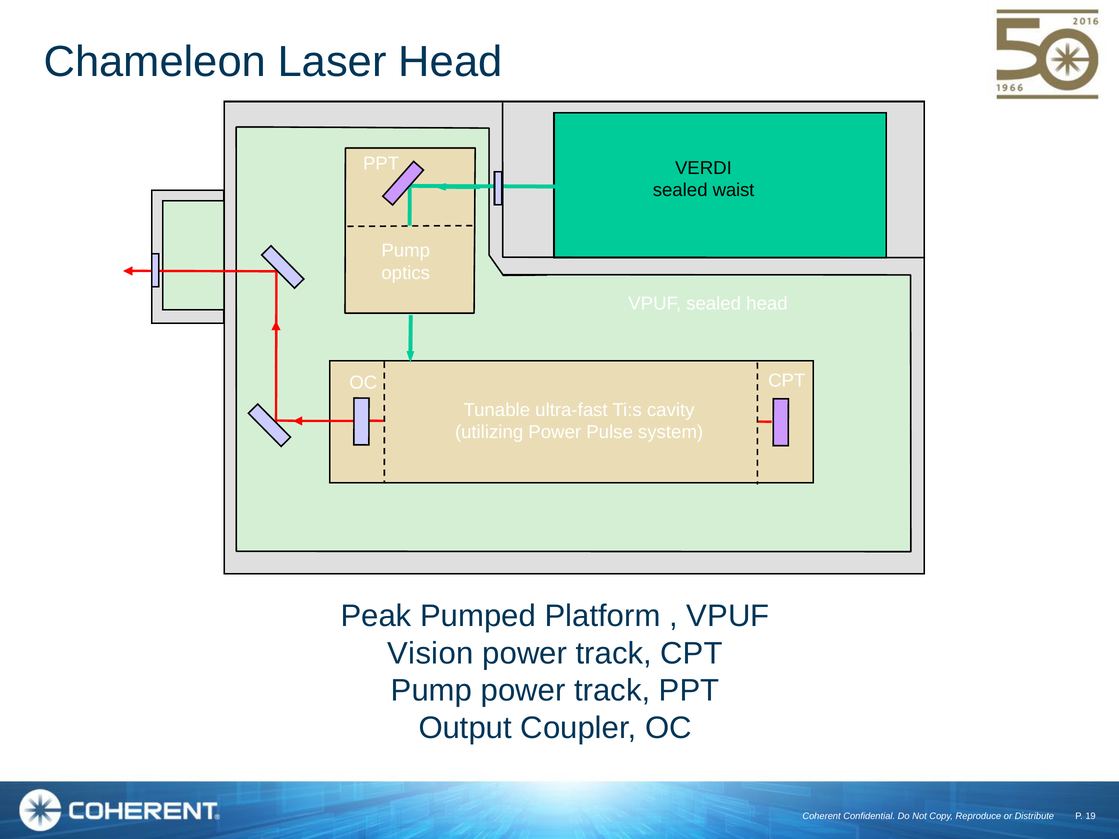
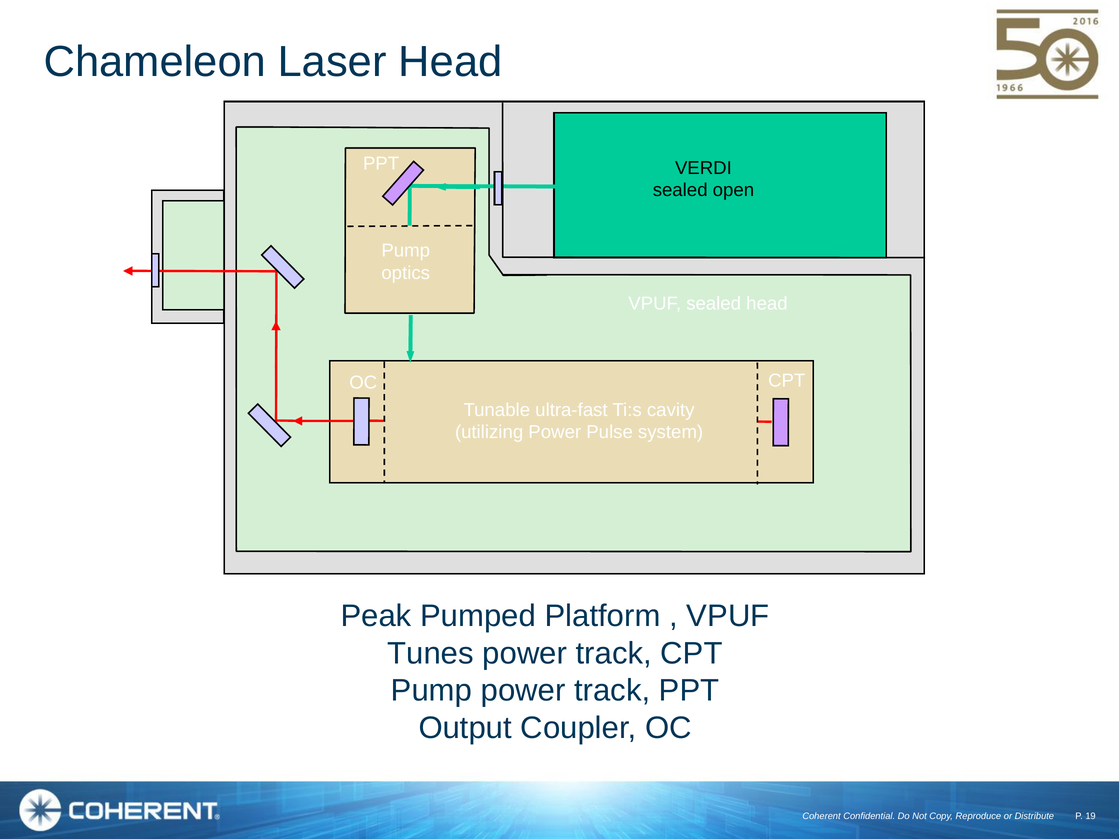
waist: waist -> open
Vision: Vision -> Tunes
